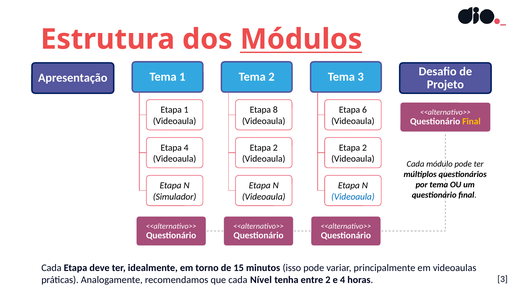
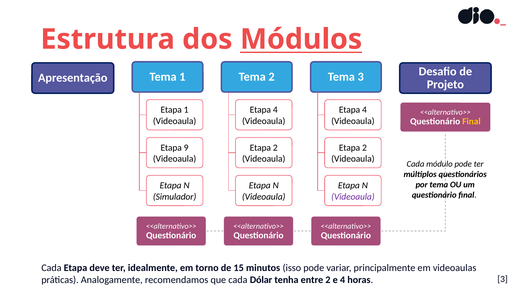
8 at (275, 110): 8 -> 4
6 at (365, 110): 6 -> 4
Etapa 4: 4 -> 9
Videoaula at (353, 197) colour: blue -> purple
Nível: Nível -> Dólar
